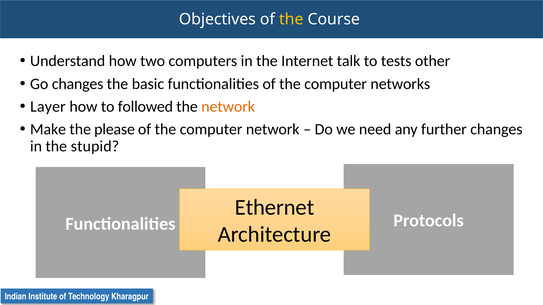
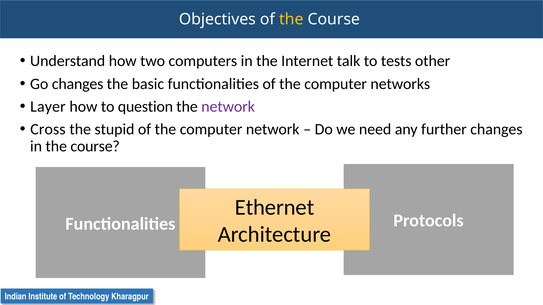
followed: followed -> question
network at (228, 107) colour: orange -> purple
Make: Make -> Cross
please: please -> stupid
in the stupid: stupid -> course
